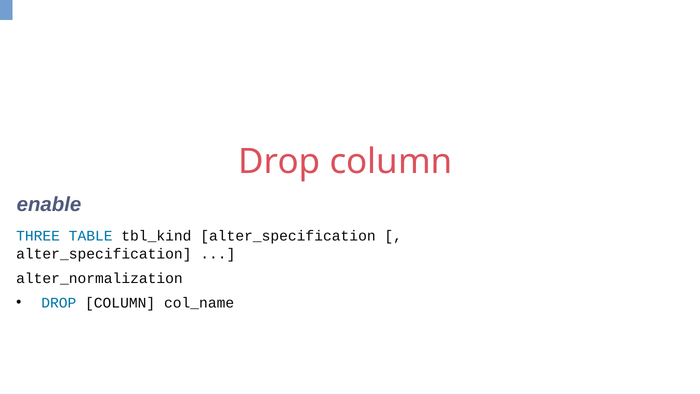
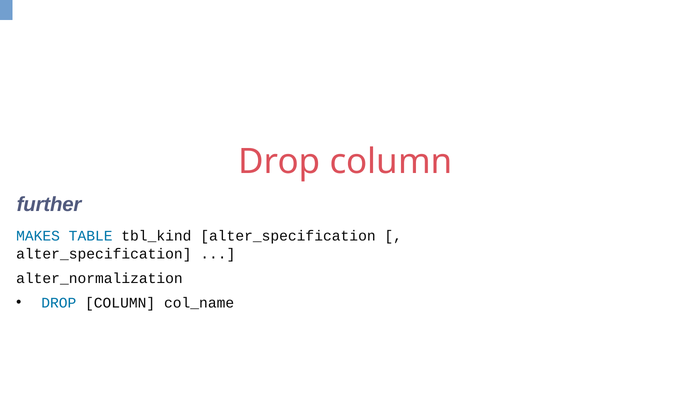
enable: enable -> further
THREE: THREE -> MAKES
